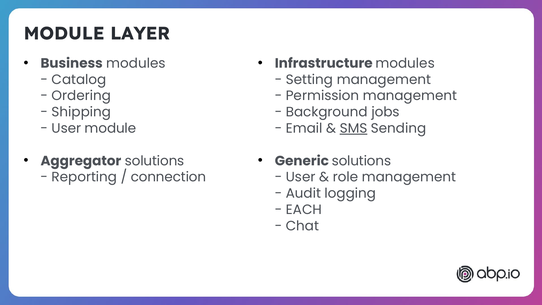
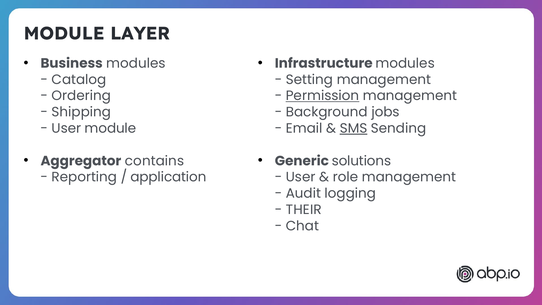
Permission underline: none -> present
Aggregator solutions: solutions -> contains
connection: connection -> application
EACH: EACH -> THEIR
